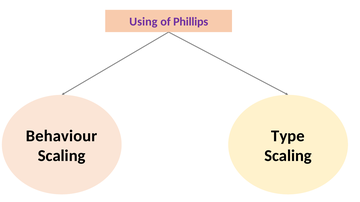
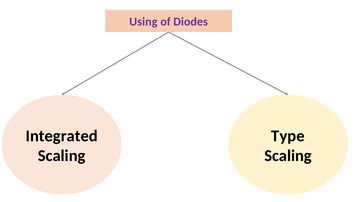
Phillips: Phillips -> Diodes
Behaviour: Behaviour -> Integrated
